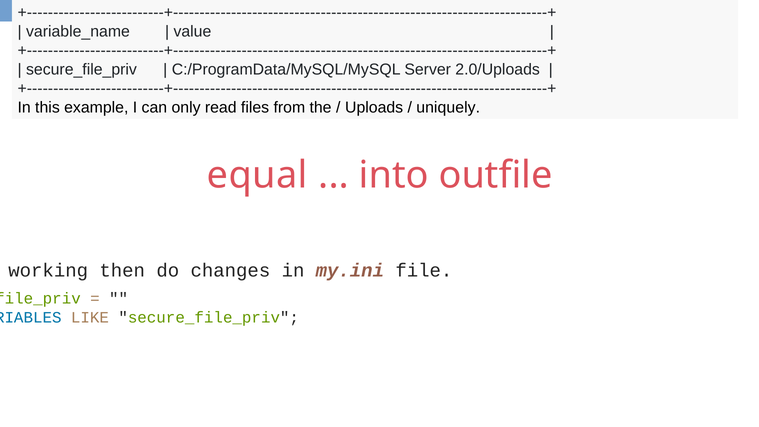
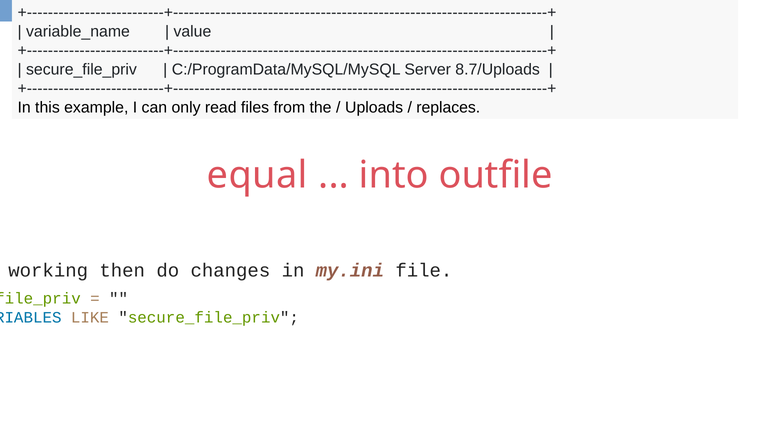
2.0/Uploads: 2.0/Uploads -> 8.7/Uploads
uniquely: uniquely -> replaces
